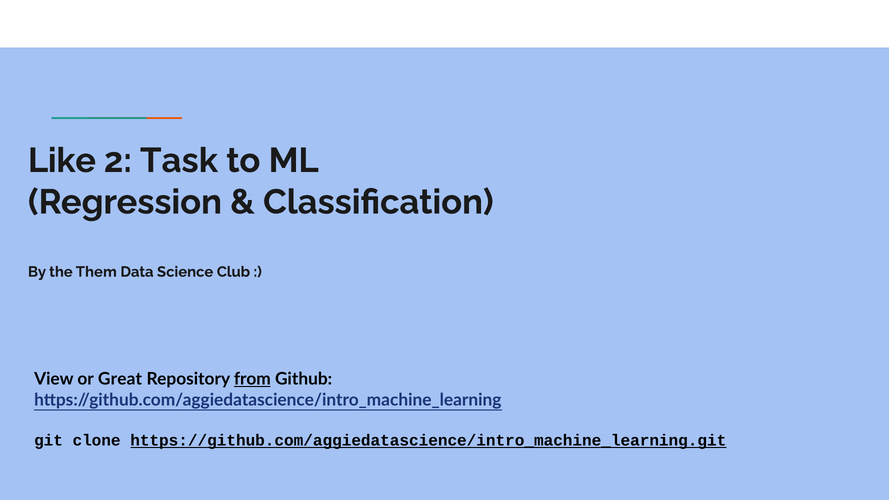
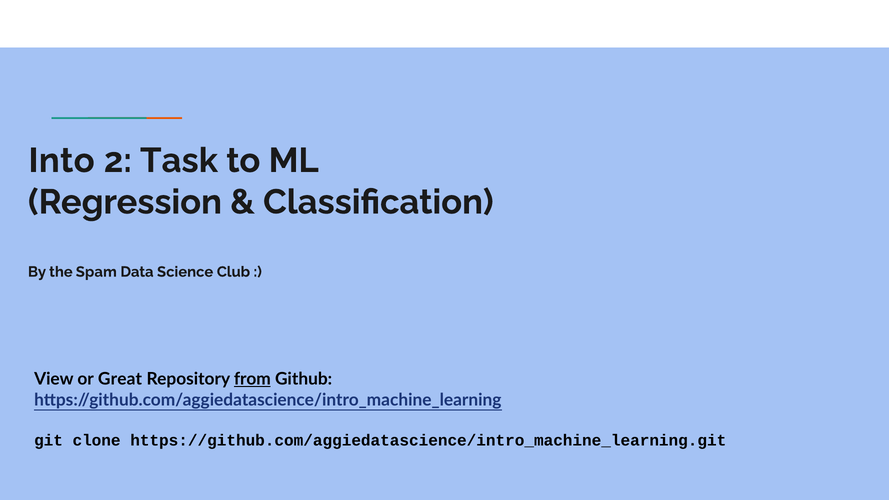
Like: Like -> Into
Them: Them -> Spam
https://github.com/aggiedatascience/intro_machine_learning.git underline: present -> none
